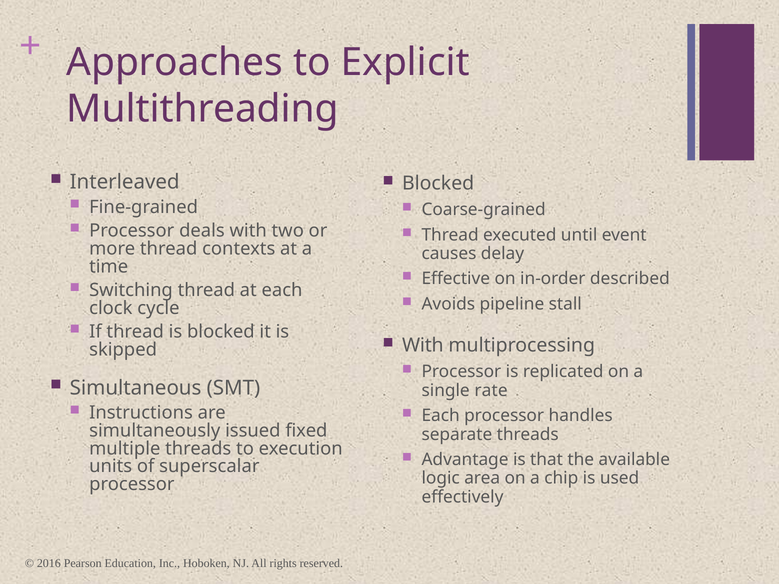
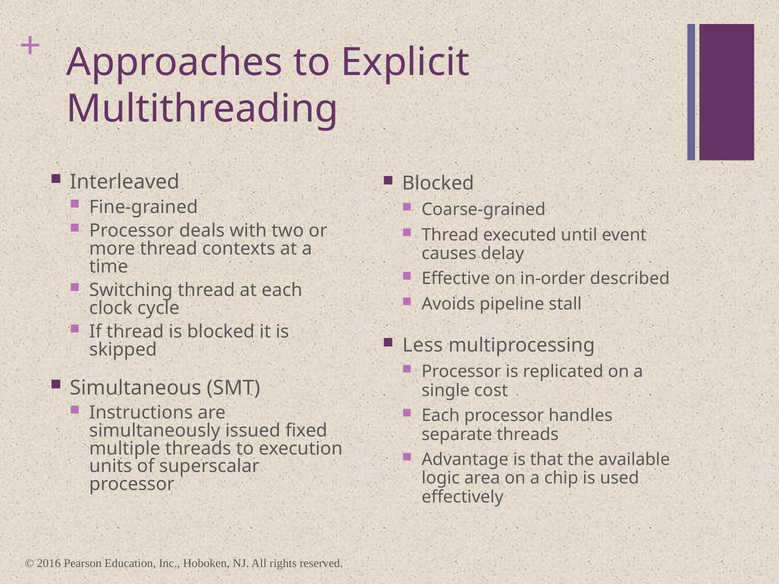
With at (423, 346): With -> Less
rate: rate -> cost
